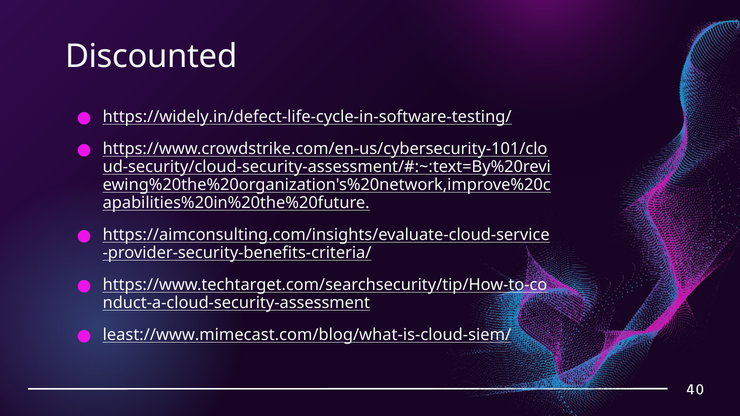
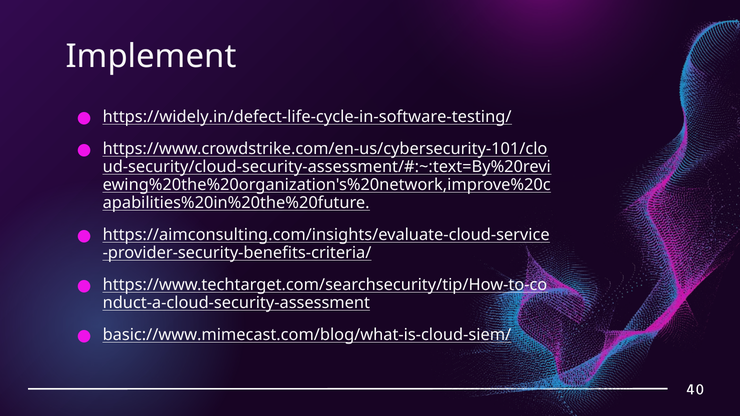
Discounted: Discounted -> Implement
least://www.mimecast.com/blog/what-is-cloud-siem/: least://www.mimecast.com/blog/what-is-cloud-siem/ -> basic://www.mimecast.com/blog/what-is-cloud-siem/
